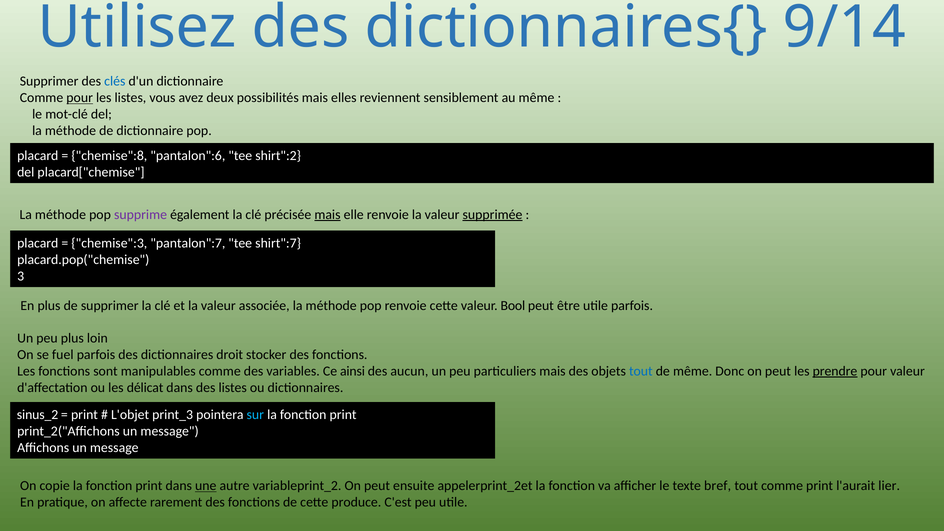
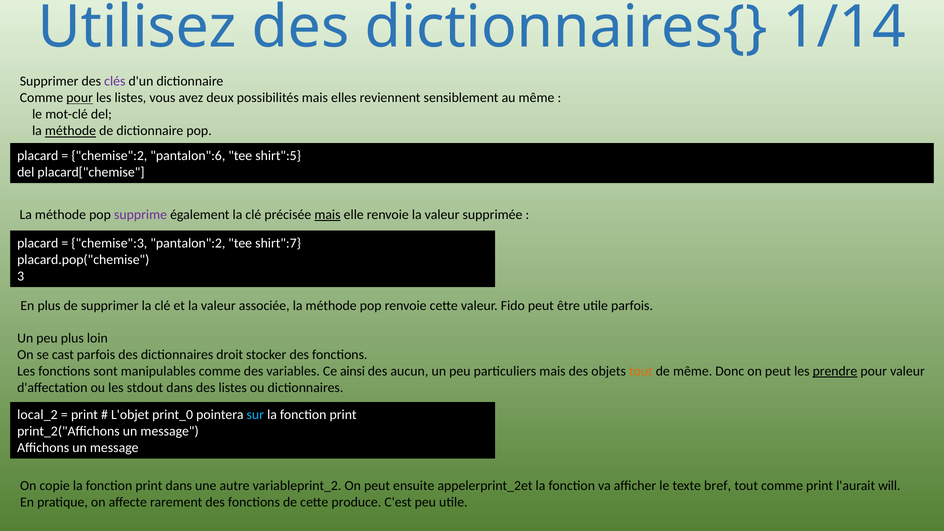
9/14: 9/14 -> 1/14
clés colour: blue -> purple
méthode at (71, 131) underline: none -> present
chemise":8: chemise":8 -> chemise":2
shirt":2: shirt":2 -> shirt":5
supprimée underline: present -> none
pantalon":7: pantalon":7 -> pantalon":2
Bool: Bool -> Fido
fuel: fuel -> cast
tout at (641, 371) colour: blue -> orange
délicat: délicat -> stdout
sinus_2: sinus_2 -> local_2
print_3: print_3 -> print_0
une underline: present -> none
lier: lier -> will
